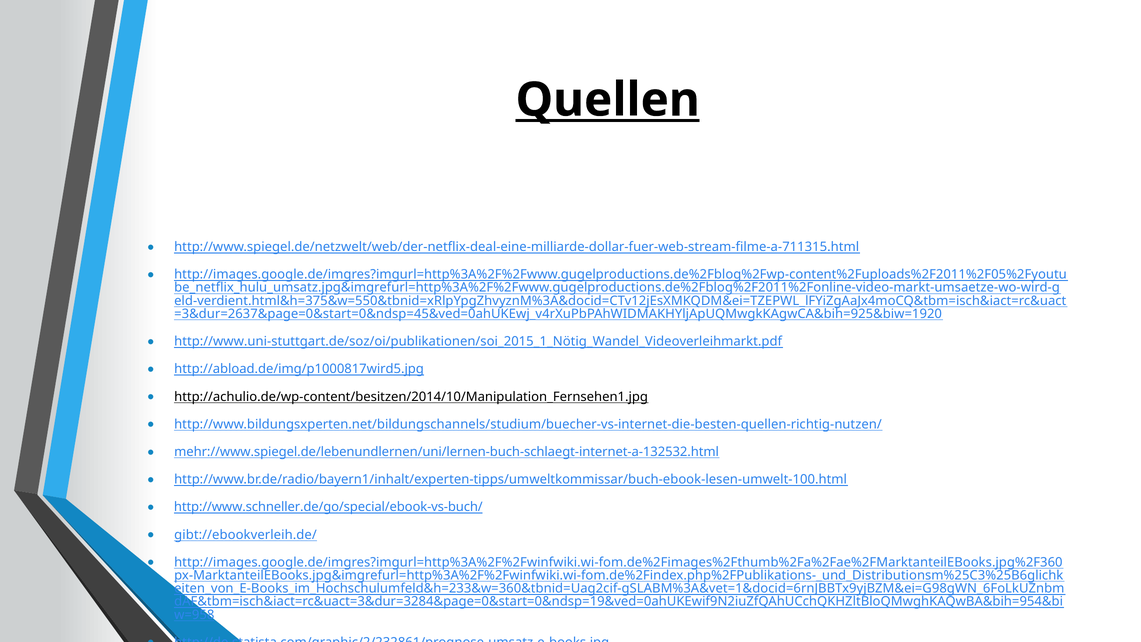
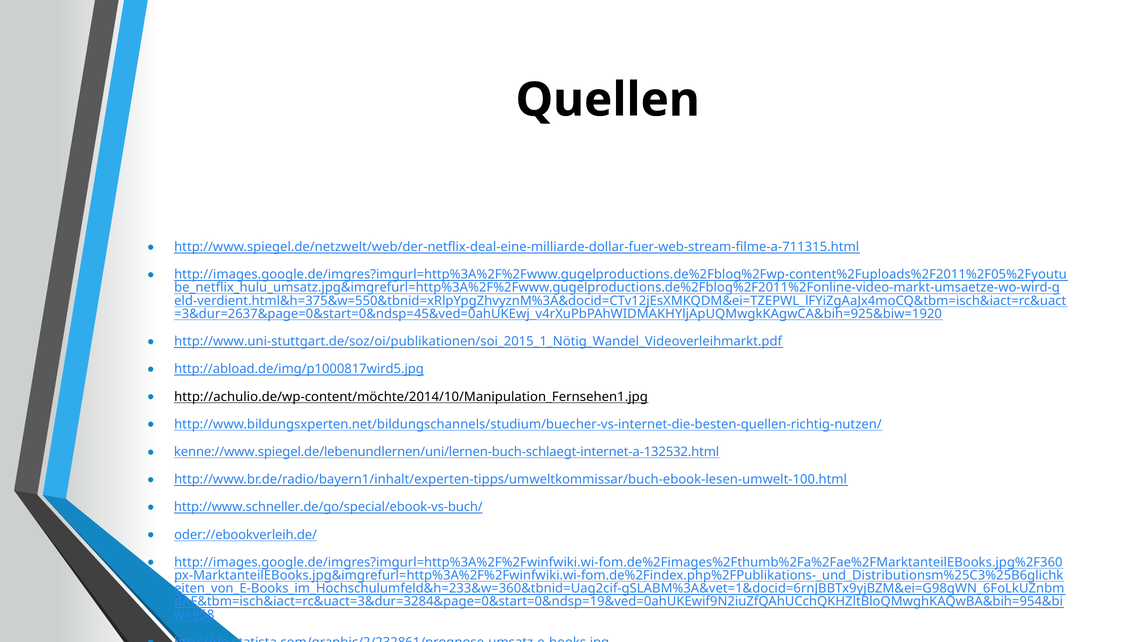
Quellen underline: present -> none
http://achulio.de/wp-content/besitzen/2014/10/Manipulation_Fernsehen1.jpg: http://achulio.de/wp-content/besitzen/2014/10/Manipulation_Fernsehen1.jpg -> http://achulio.de/wp-content/möchte/2014/10/Manipulation_Fernsehen1.jpg
mehr://www.spiegel.de/lebenundlernen/uni/lernen-buch-schlaegt-internet-a-132532.html: mehr://www.spiegel.de/lebenundlernen/uni/lernen-buch-schlaegt-internet-a-132532.html -> kenne://www.spiegel.de/lebenundlernen/uni/lernen-buch-schlaegt-internet-a-132532.html
gibt://ebookverleih.de/: gibt://ebookverleih.de/ -> oder://ebookverleih.de/
